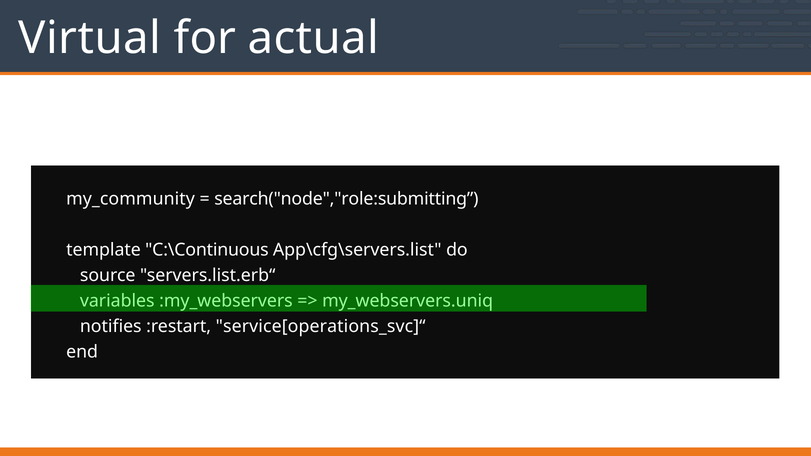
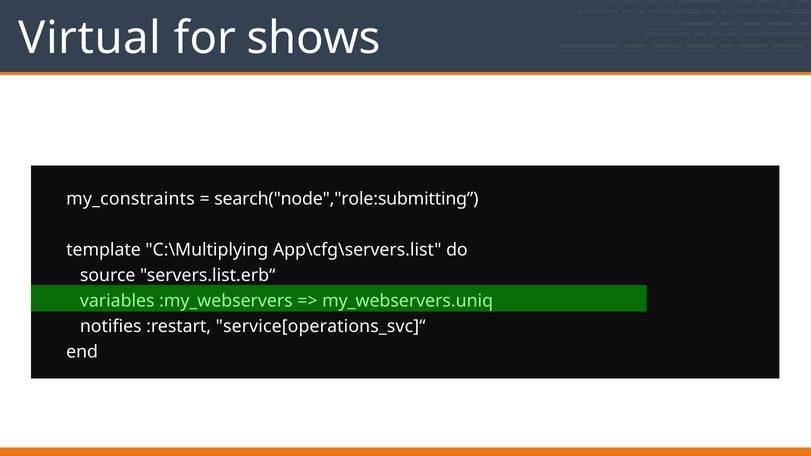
actual: actual -> shows
my_community: my_community -> my_constraints
C:\Continuous: C:\Continuous -> C:\Multiplying
